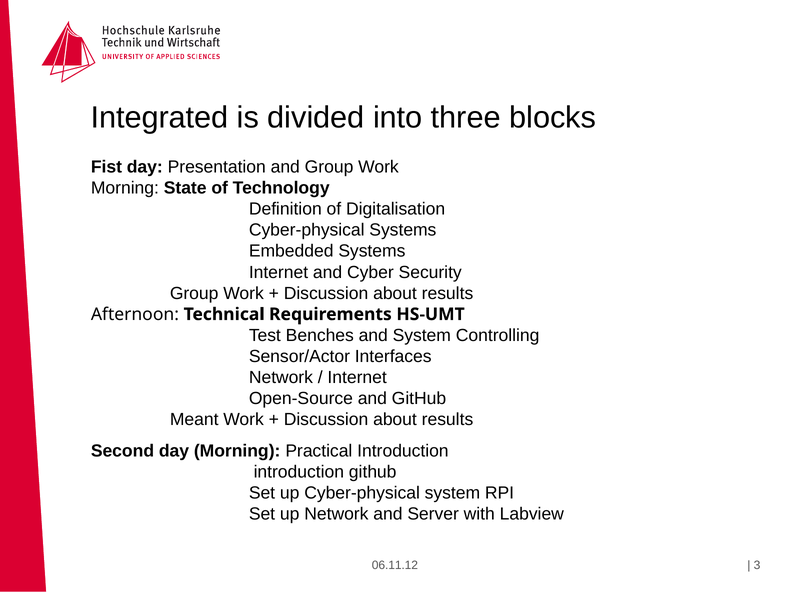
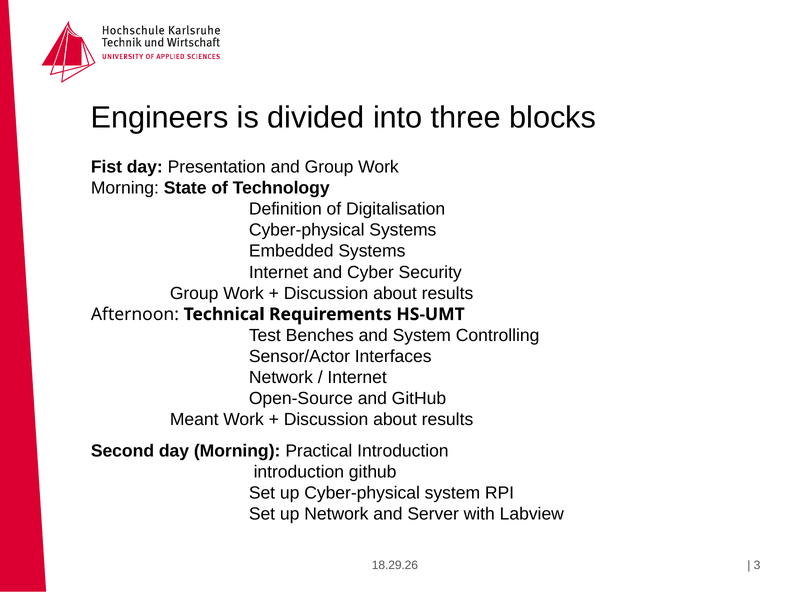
Integrated: Integrated -> Engineers
06.11.12: 06.11.12 -> 18.29.26
